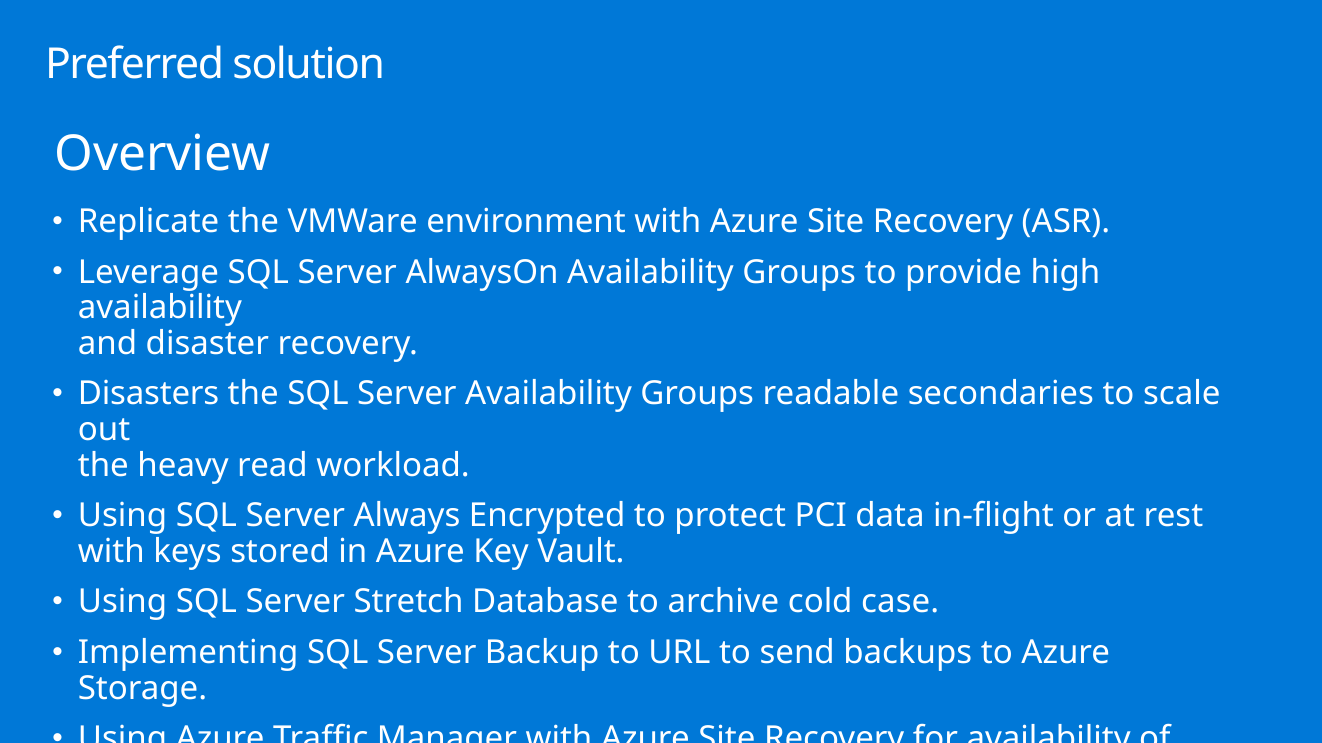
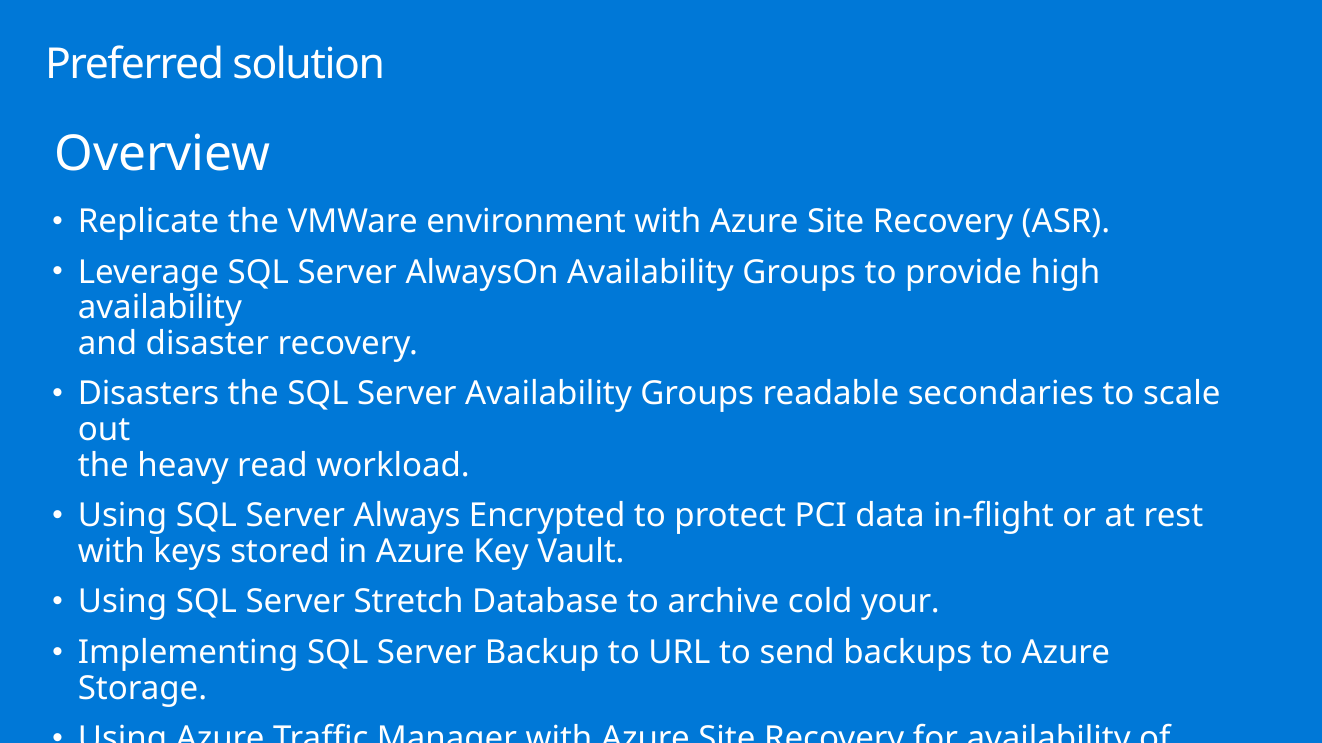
case: case -> your
